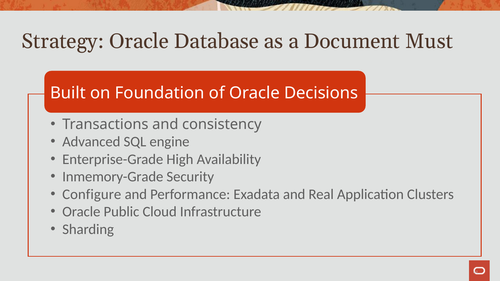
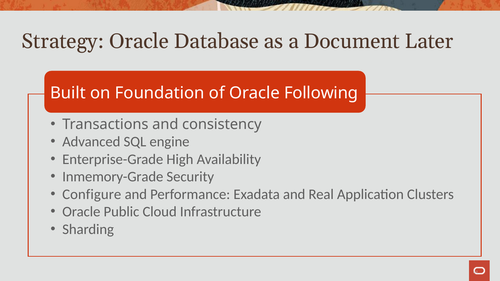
Must: Must -> Later
Decisions: Decisions -> Following
